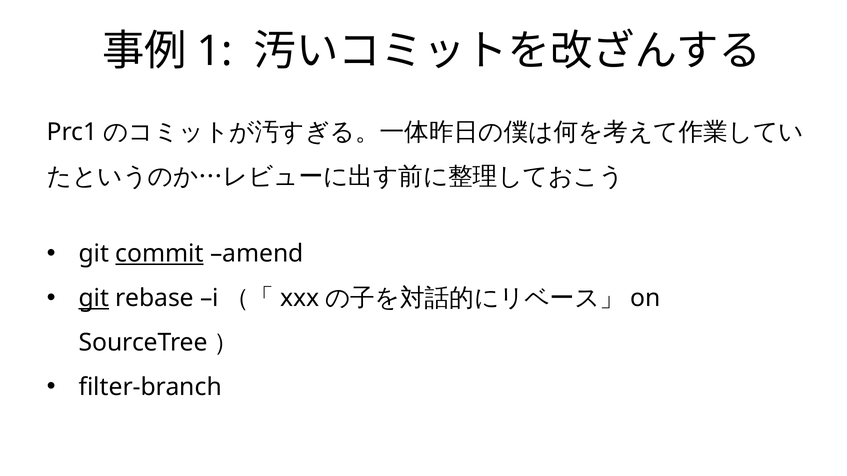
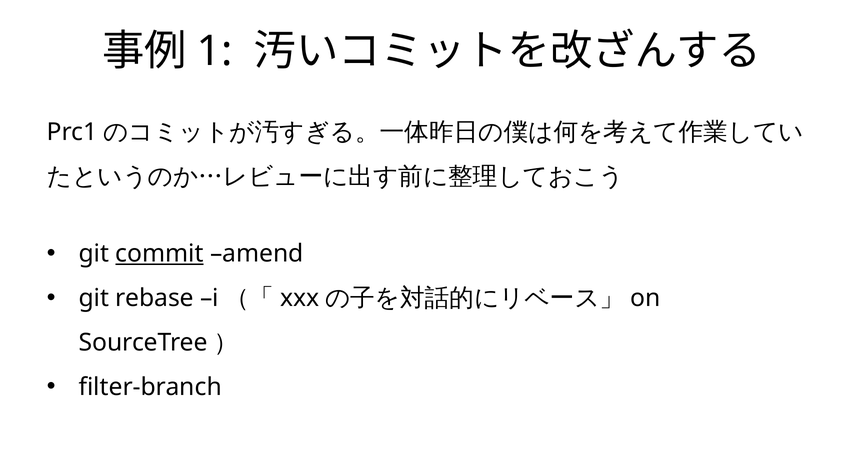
git at (94, 298) underline: present -> none
